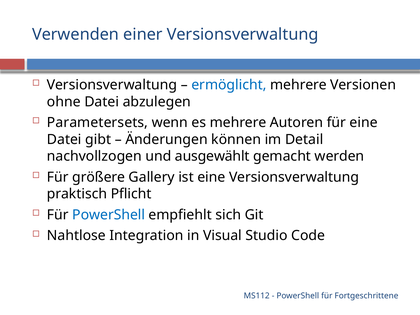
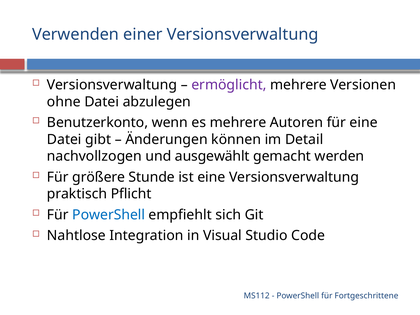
ermöglicht colour: blue -> purple
Parametersets: Parametersets -> Benutzerkonto
Gallery: Gallery -> Stunde
